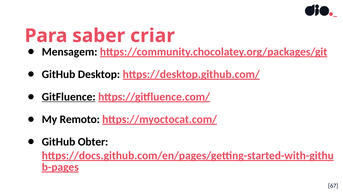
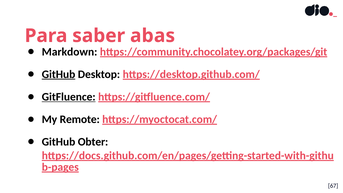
criar: criar -> abas
Mensagem: Mensagem -> Markdown
GitHub at (59, 74) underline: none -> present
Remoto: Remoto -> Remote
